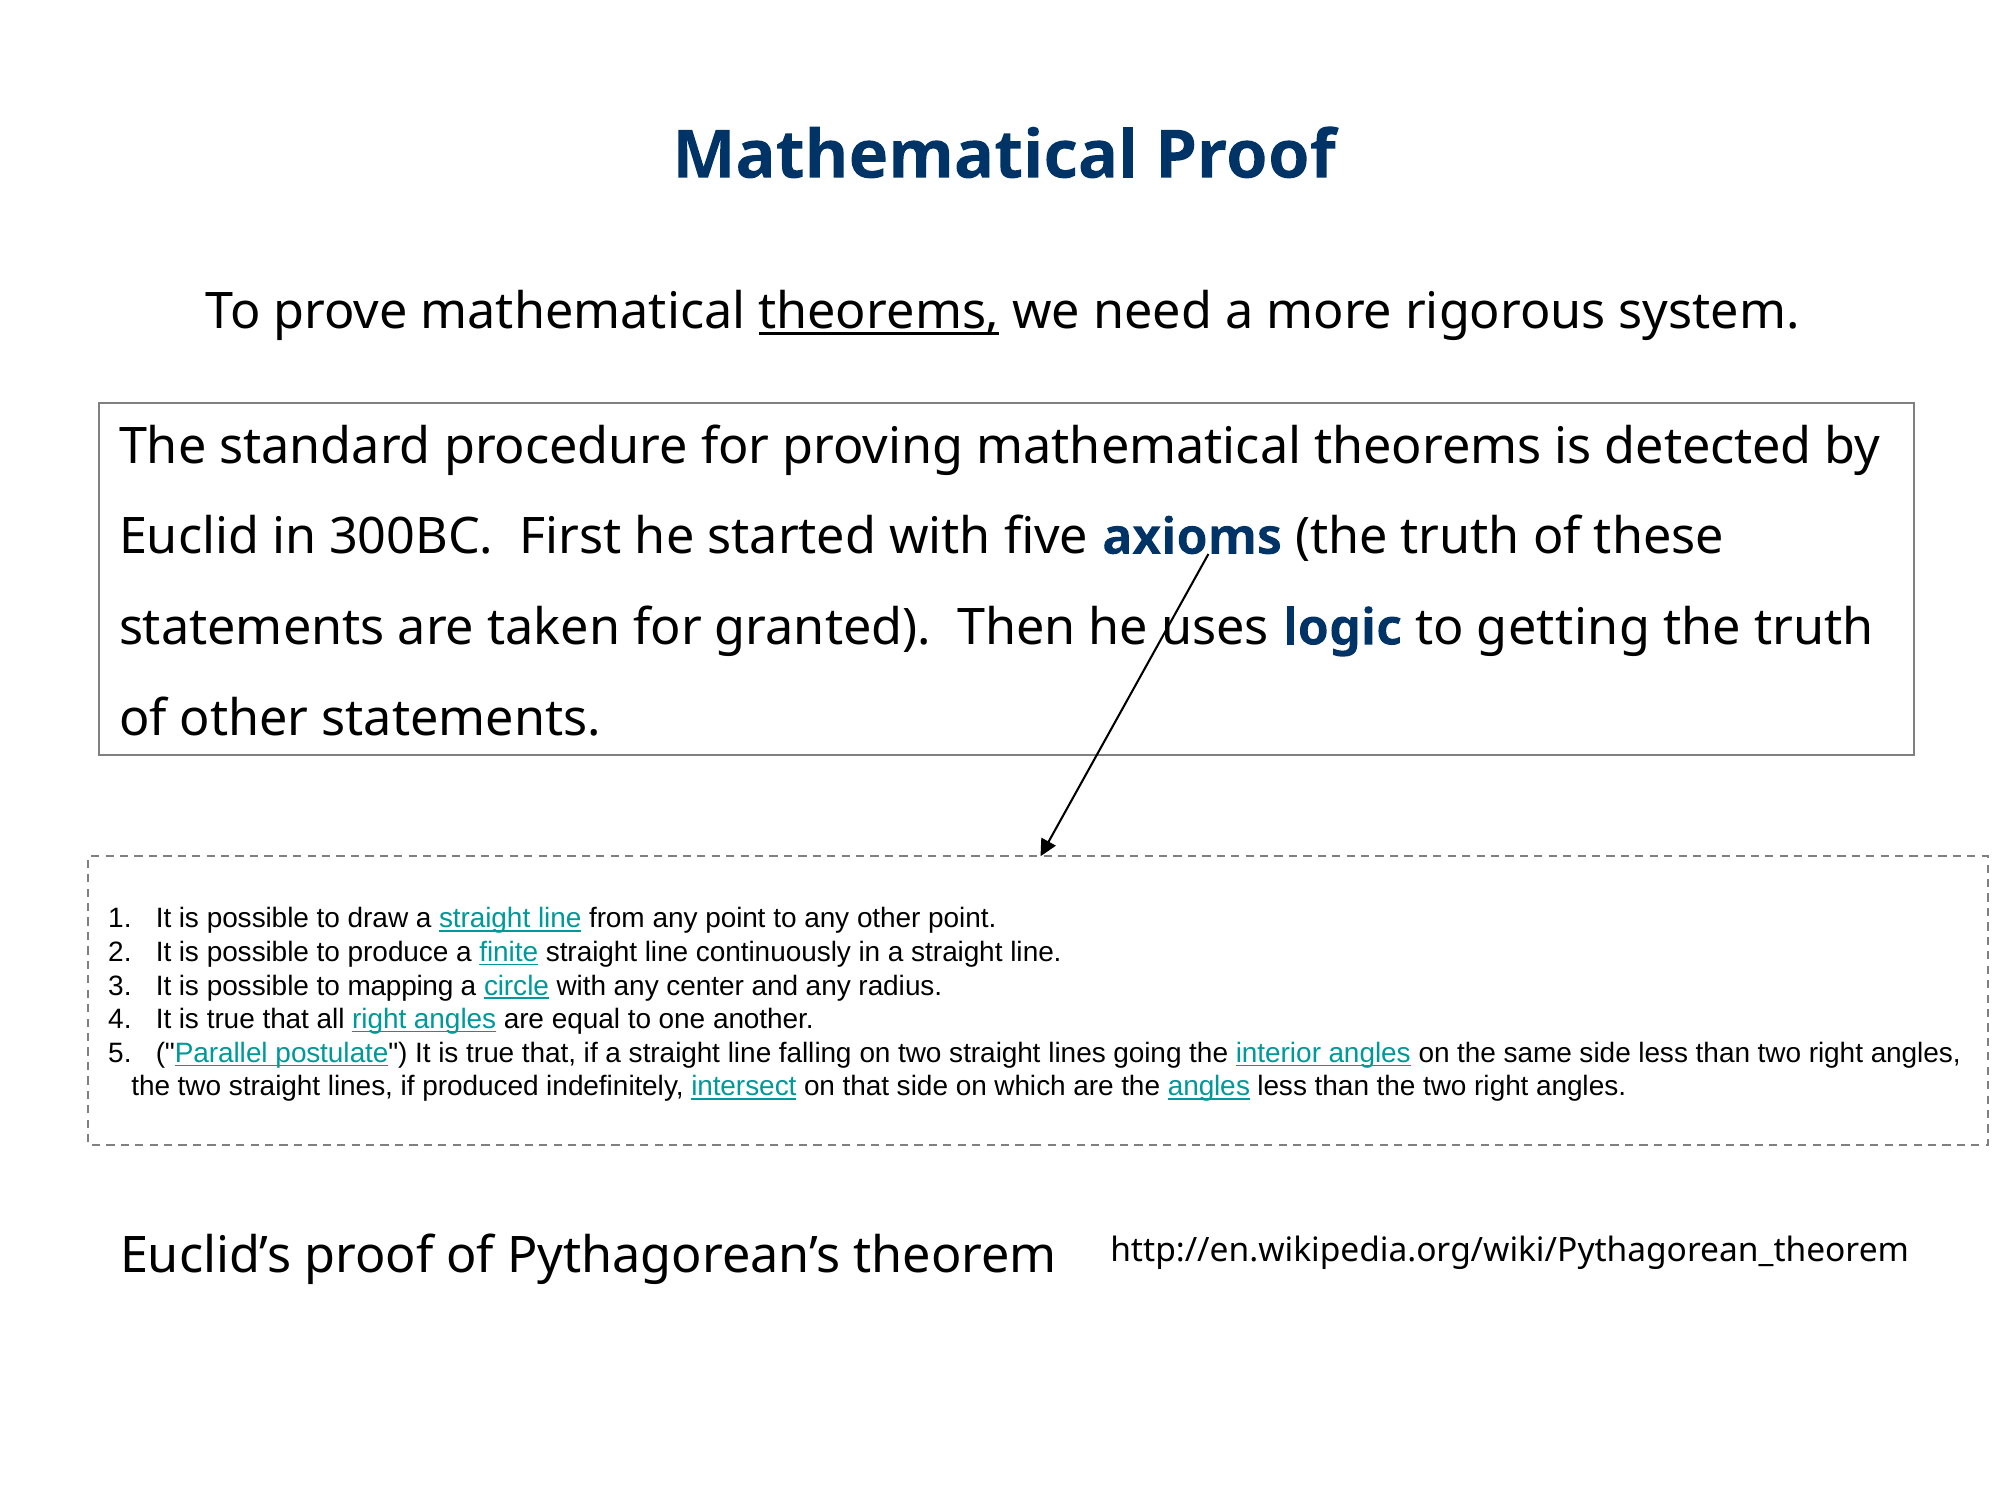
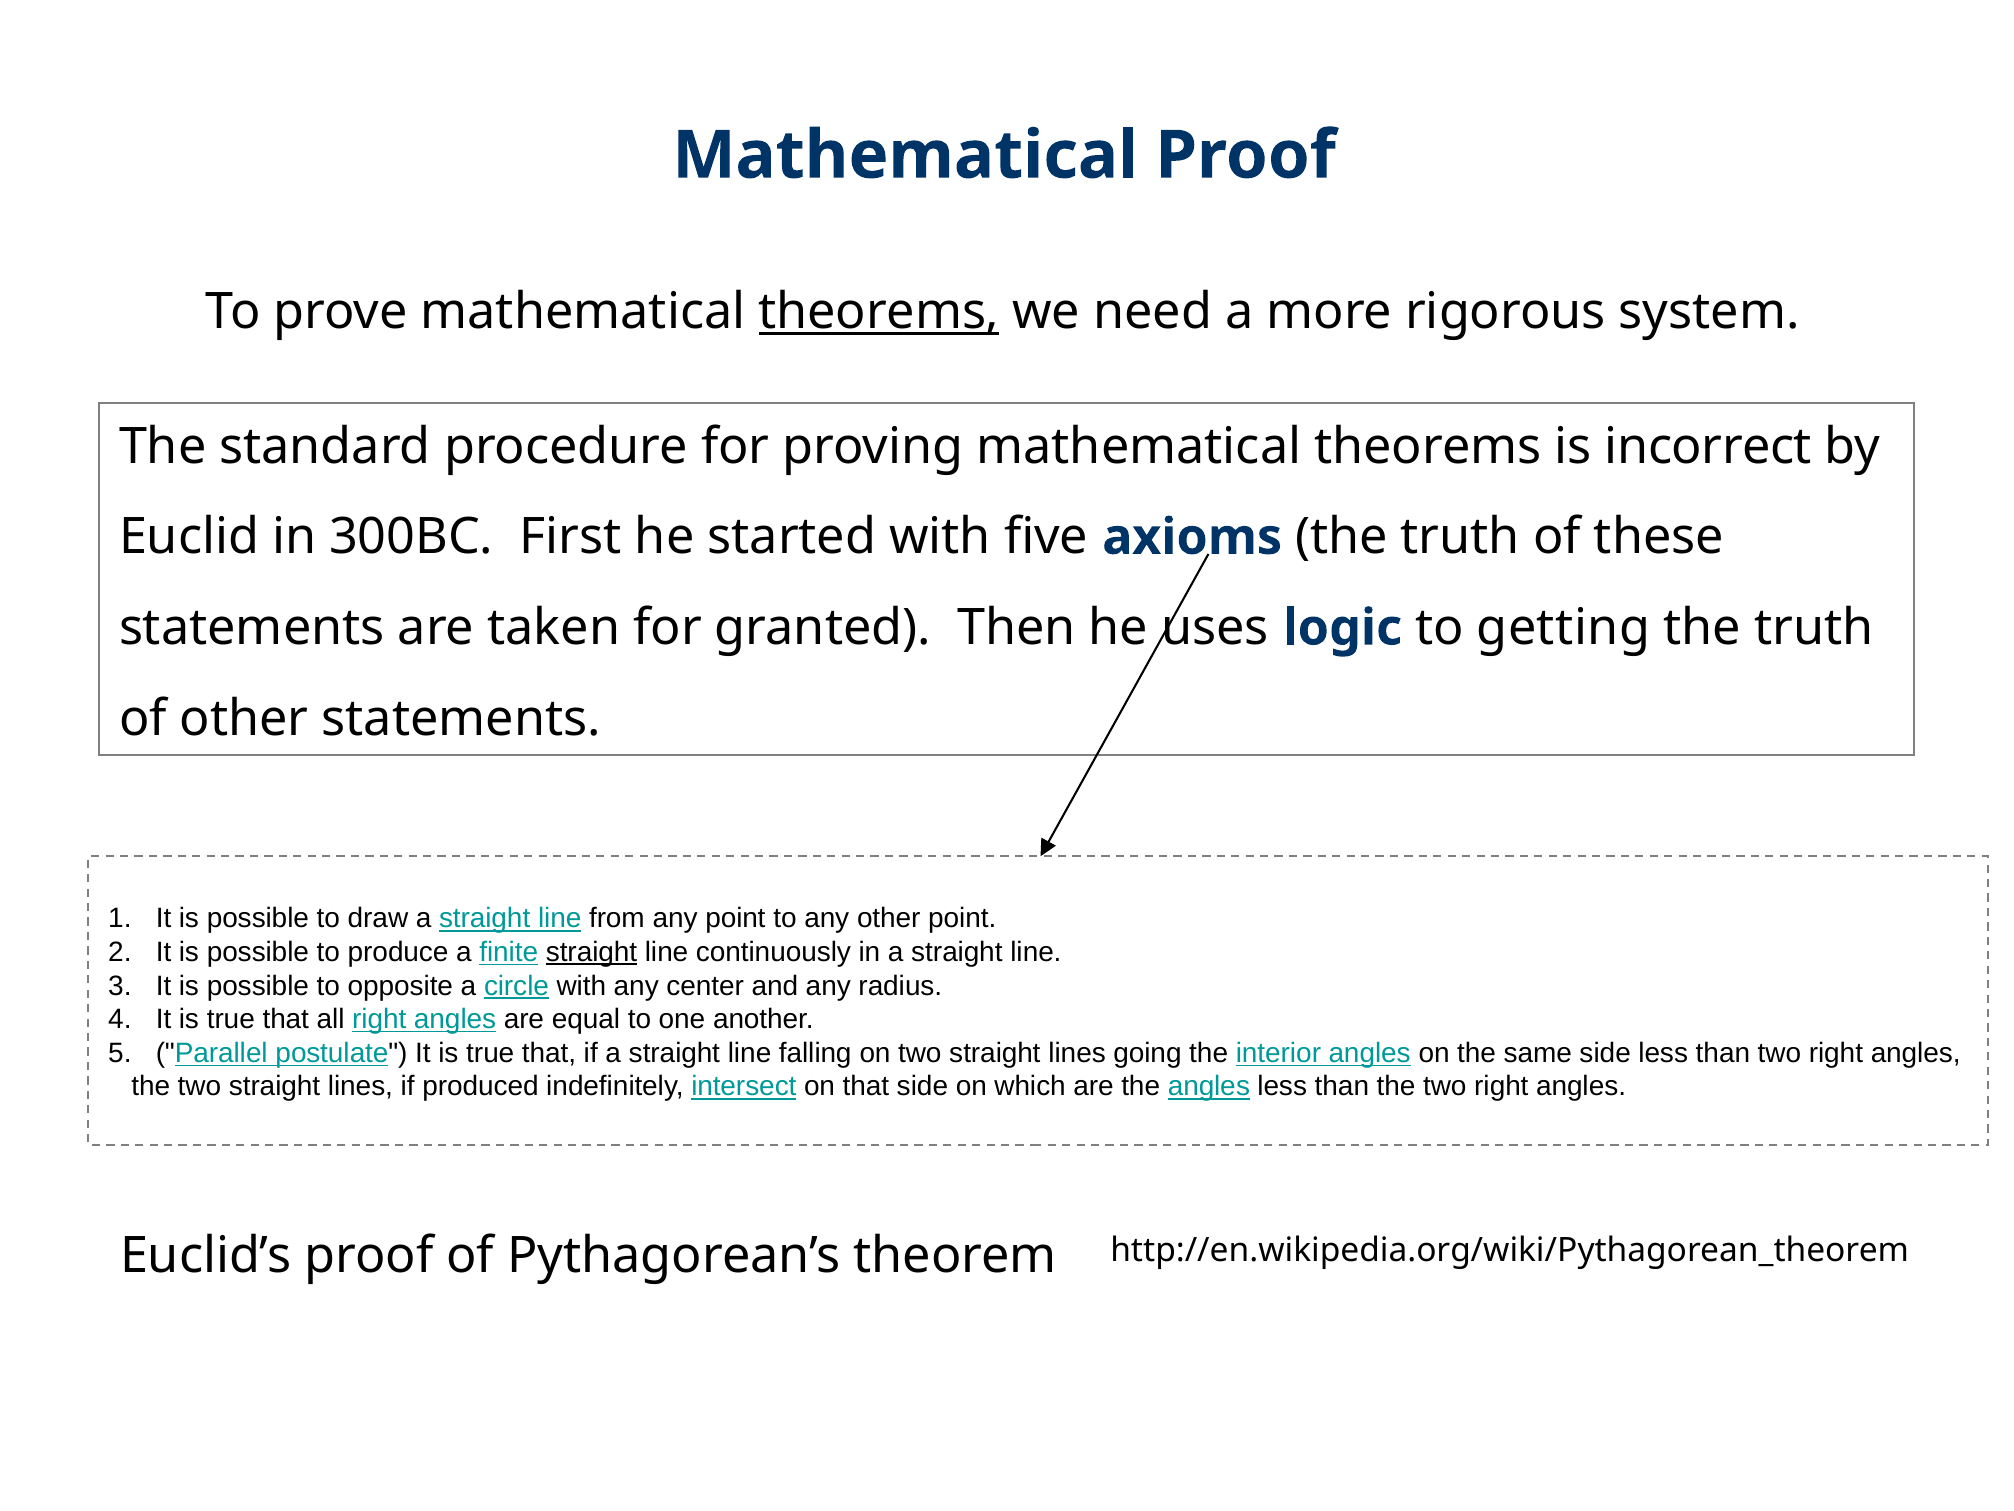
detected: detected -> incorrect
straight at (592, 952) underline: none -> present
mapping: mapping -> opposite
